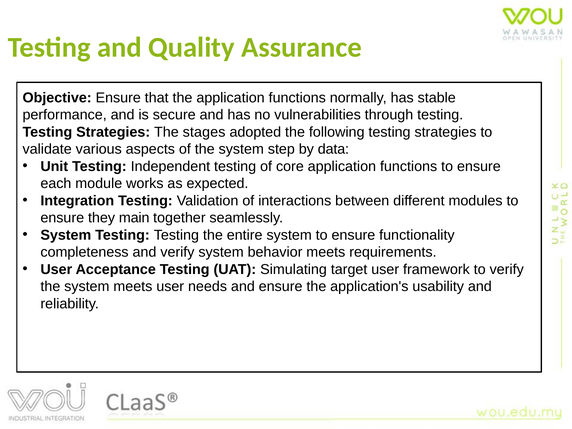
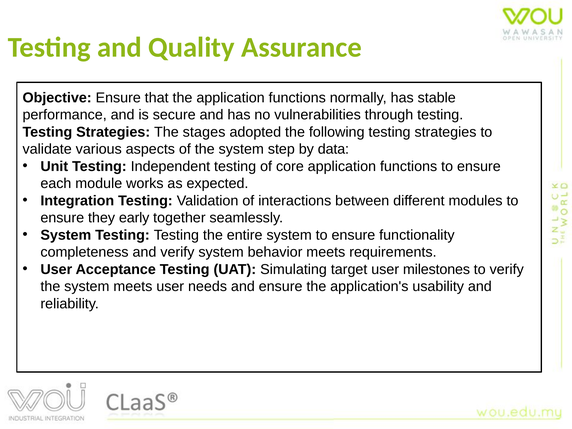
main: main -> early
framework: framework -> milestones
